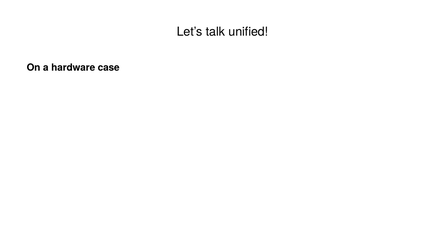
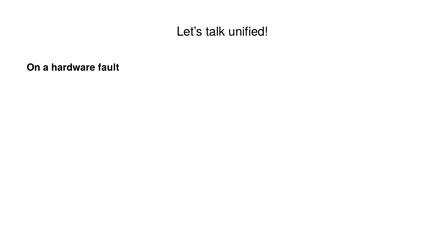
case: case -> fault
